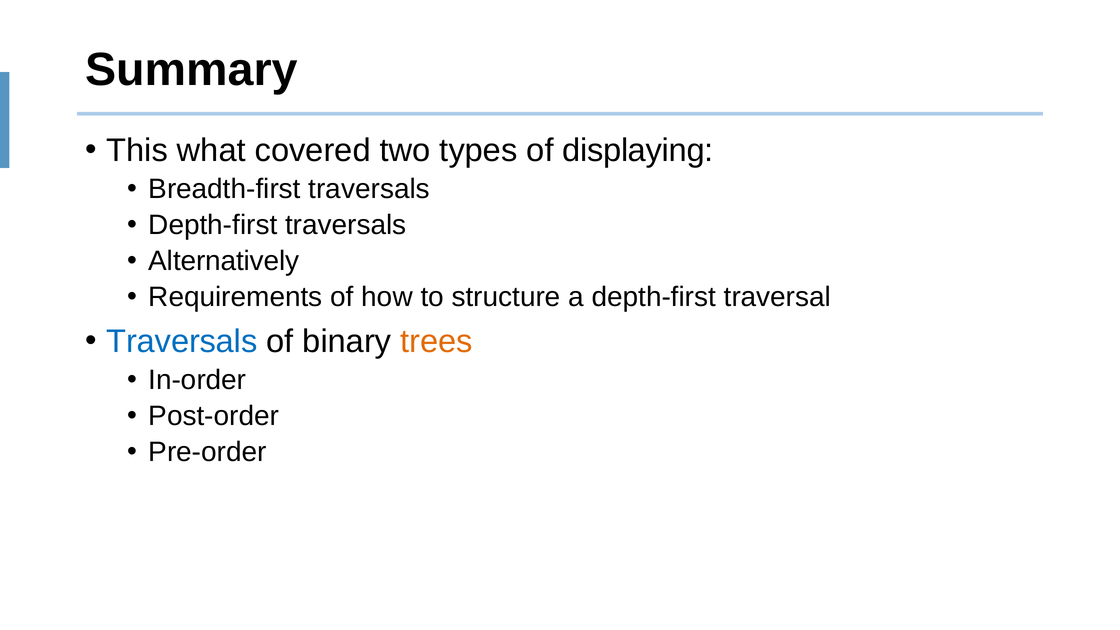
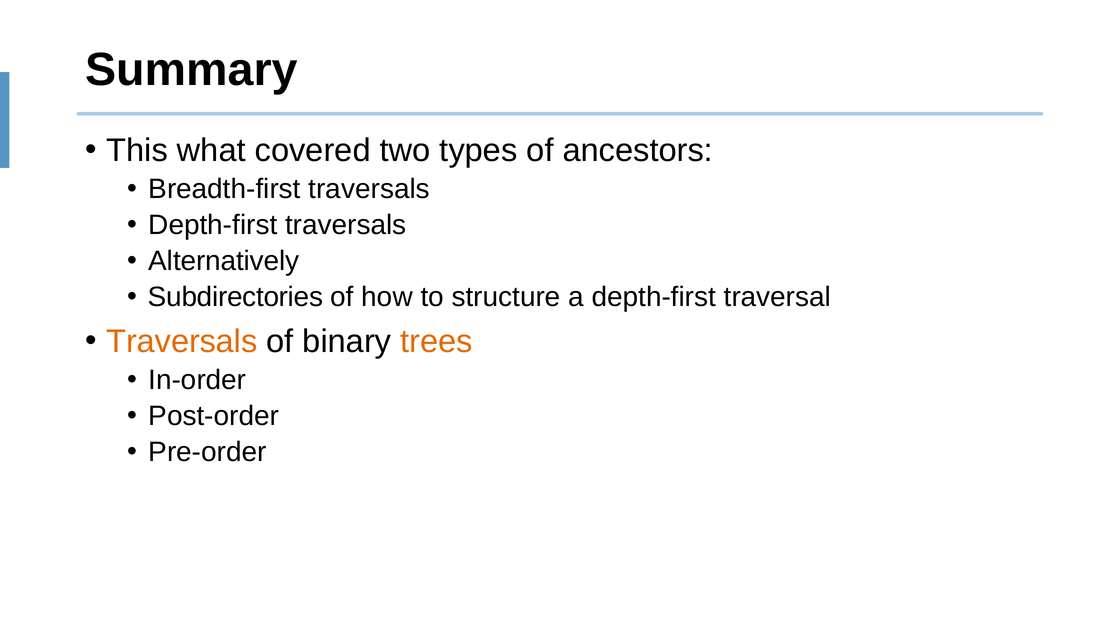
displaying: displaying -> ancestors
Requirements: Requirements -> Subdirectories
Traversals at (182, 341) colour: blue -> orange
